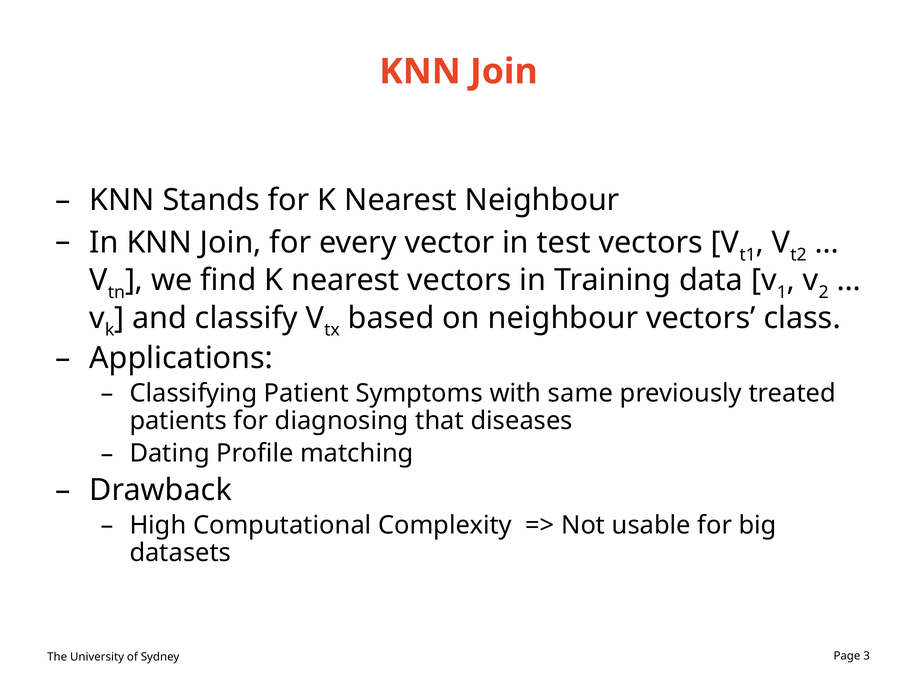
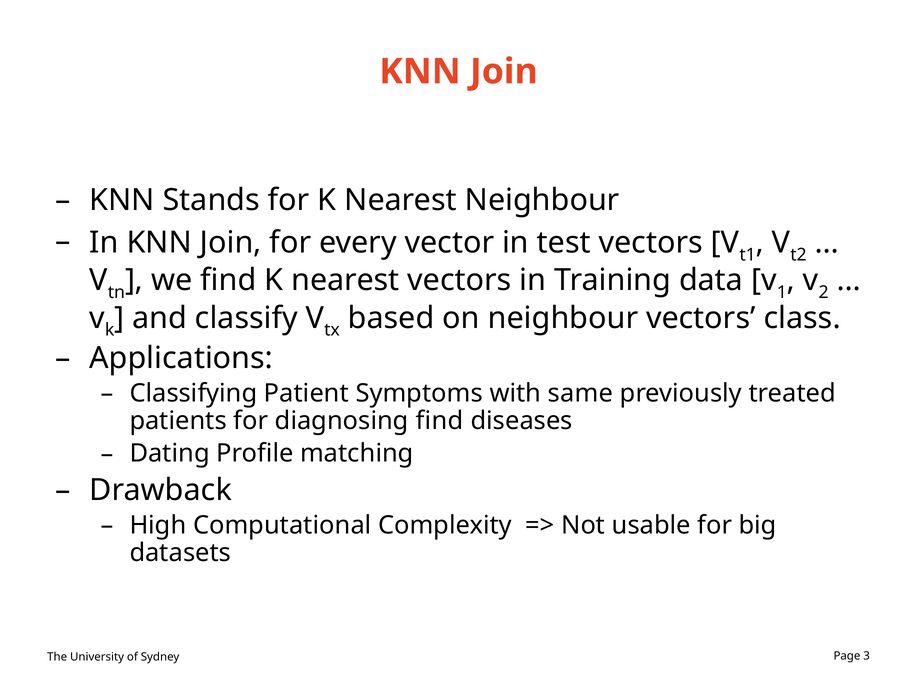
diagnosing that: that -> find
